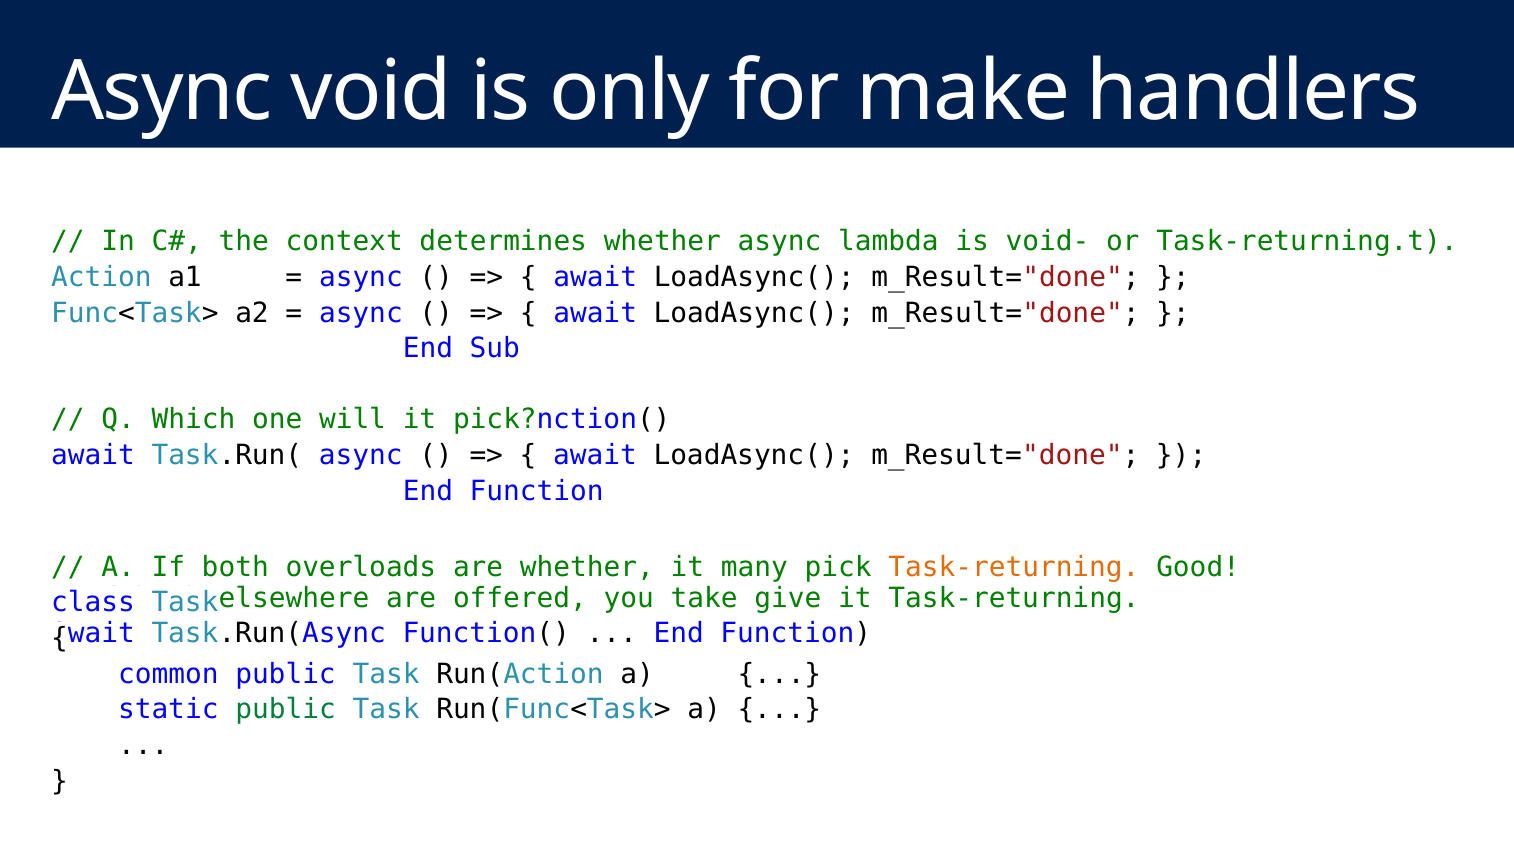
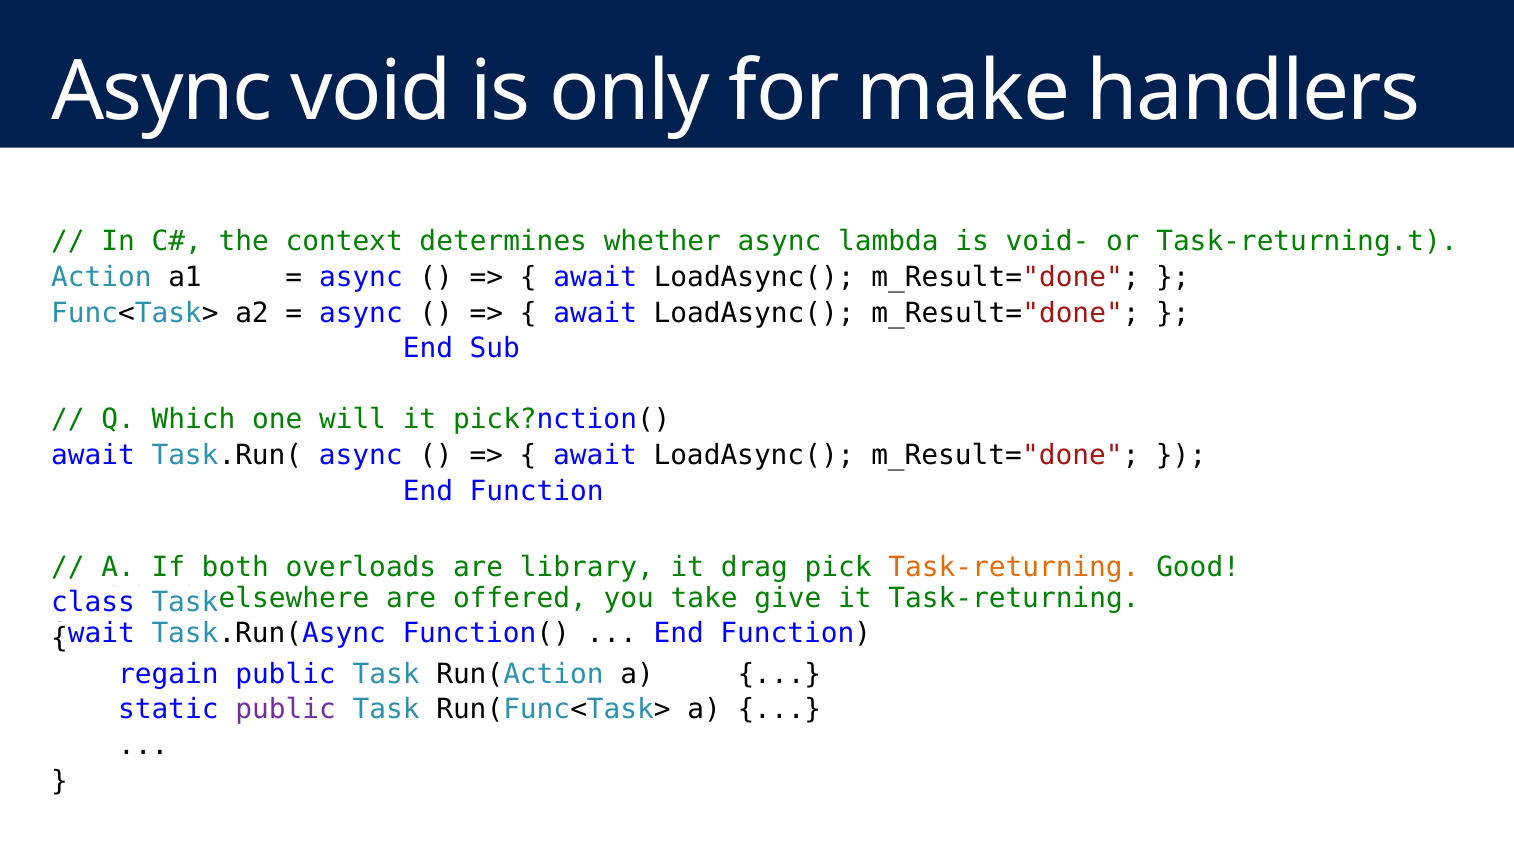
are whether: whether -> library
many: many -> drag
common: common -> regain
public at (286, 709) colour: green -> purple
